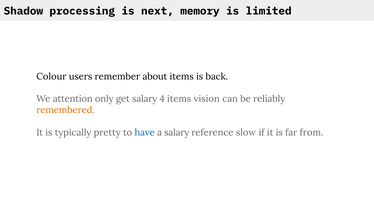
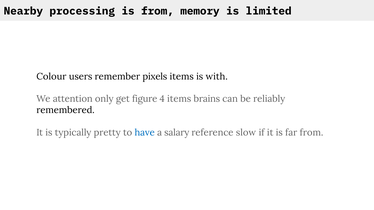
Shadow: Shadow -> Nearby
is next: next -> from
about: about -> pixels
back: back -> with
get salary: salary -> figure
vision: vision -> brains
remembered colour: orange -> black
